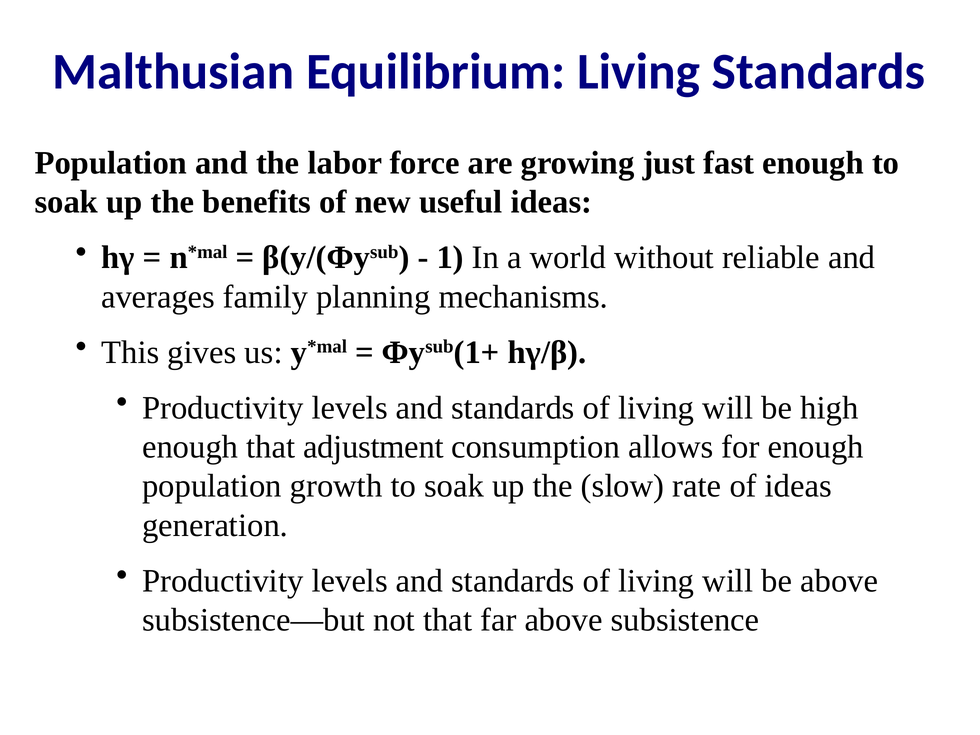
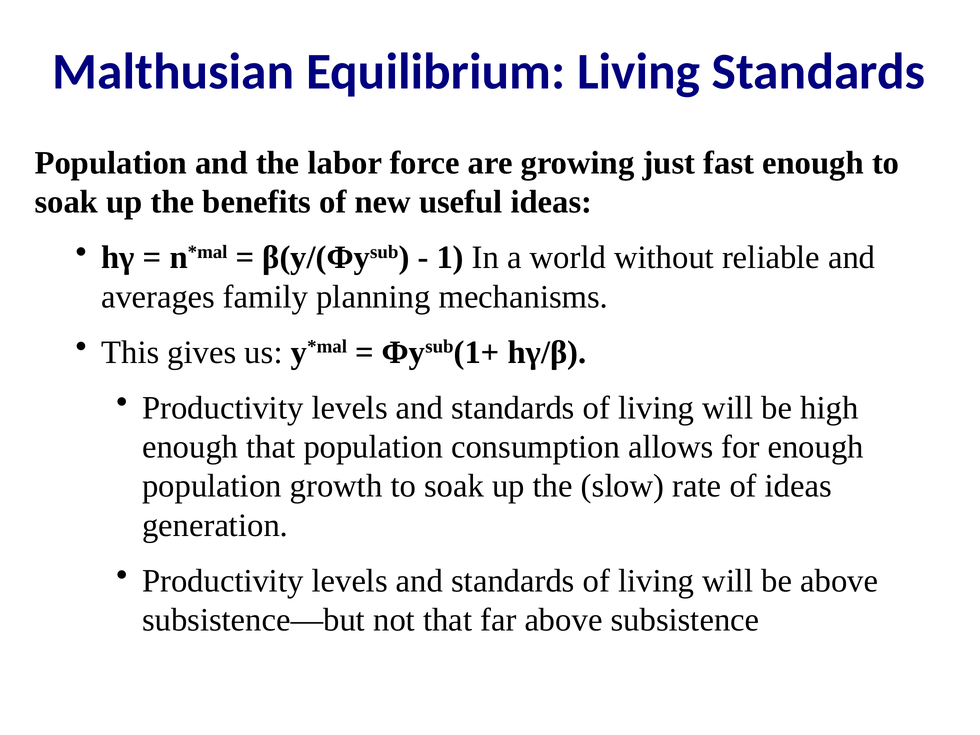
that adjustment: adjustment -> population
